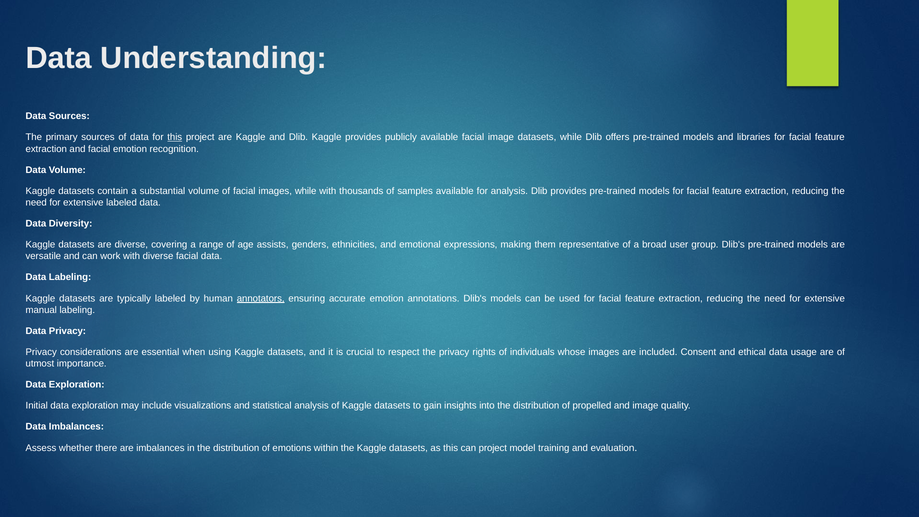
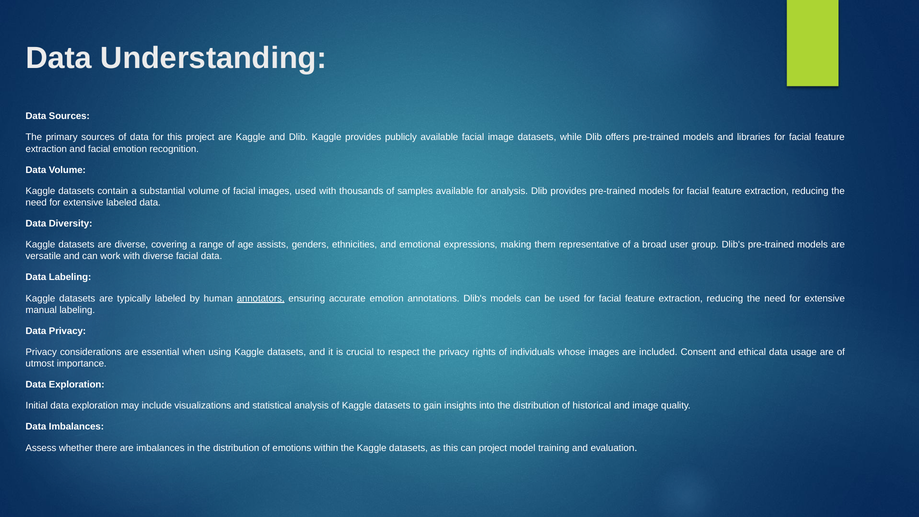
this at (175, 137) underline: present -> none
images while: while -> used
propelled: propelled -> historical
